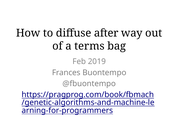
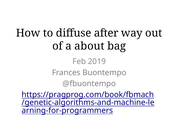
terms: terms -> about
